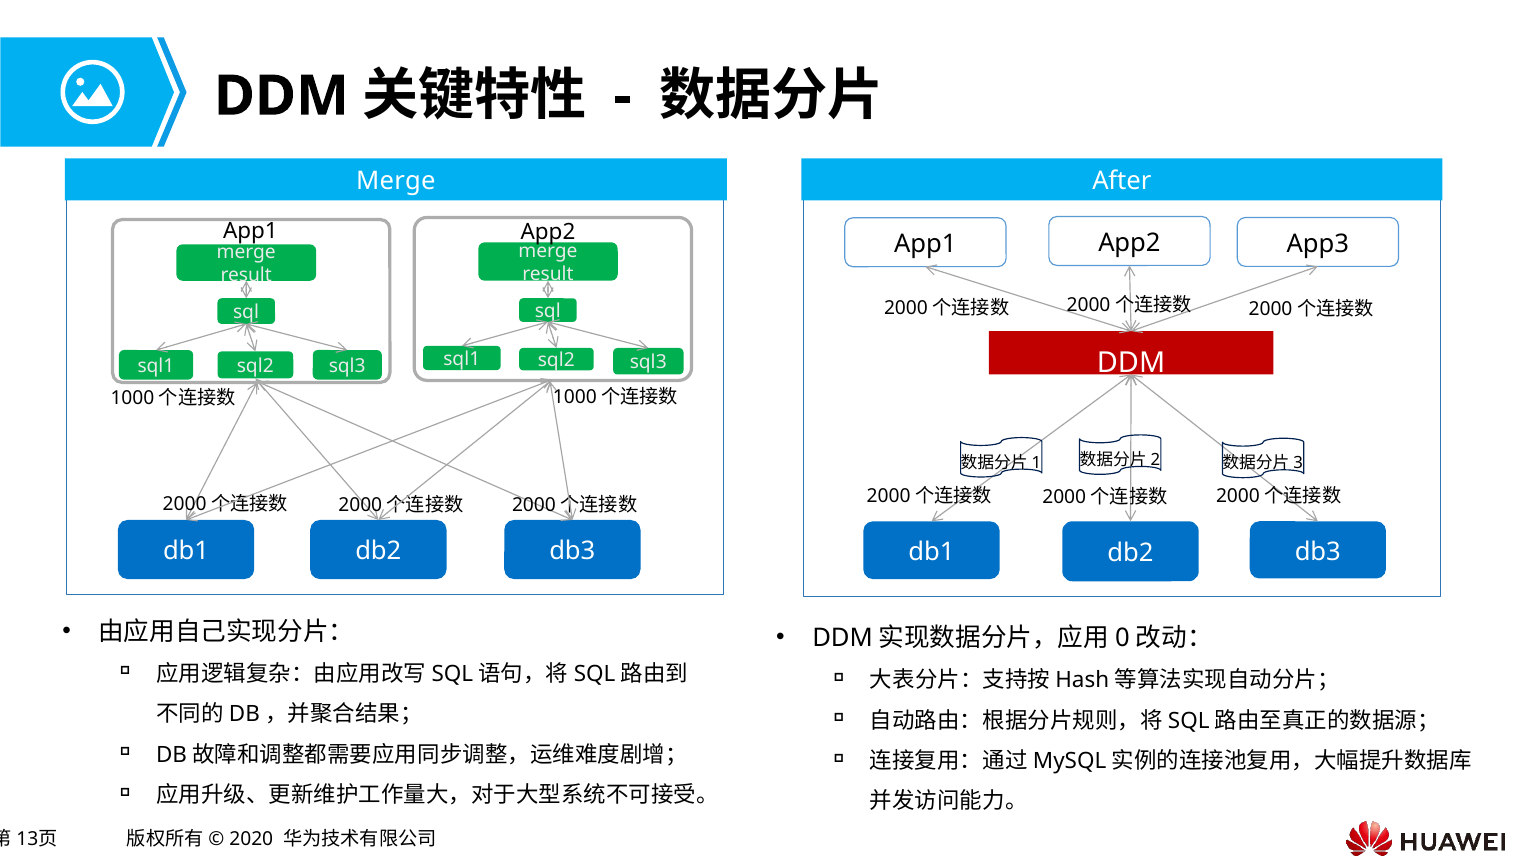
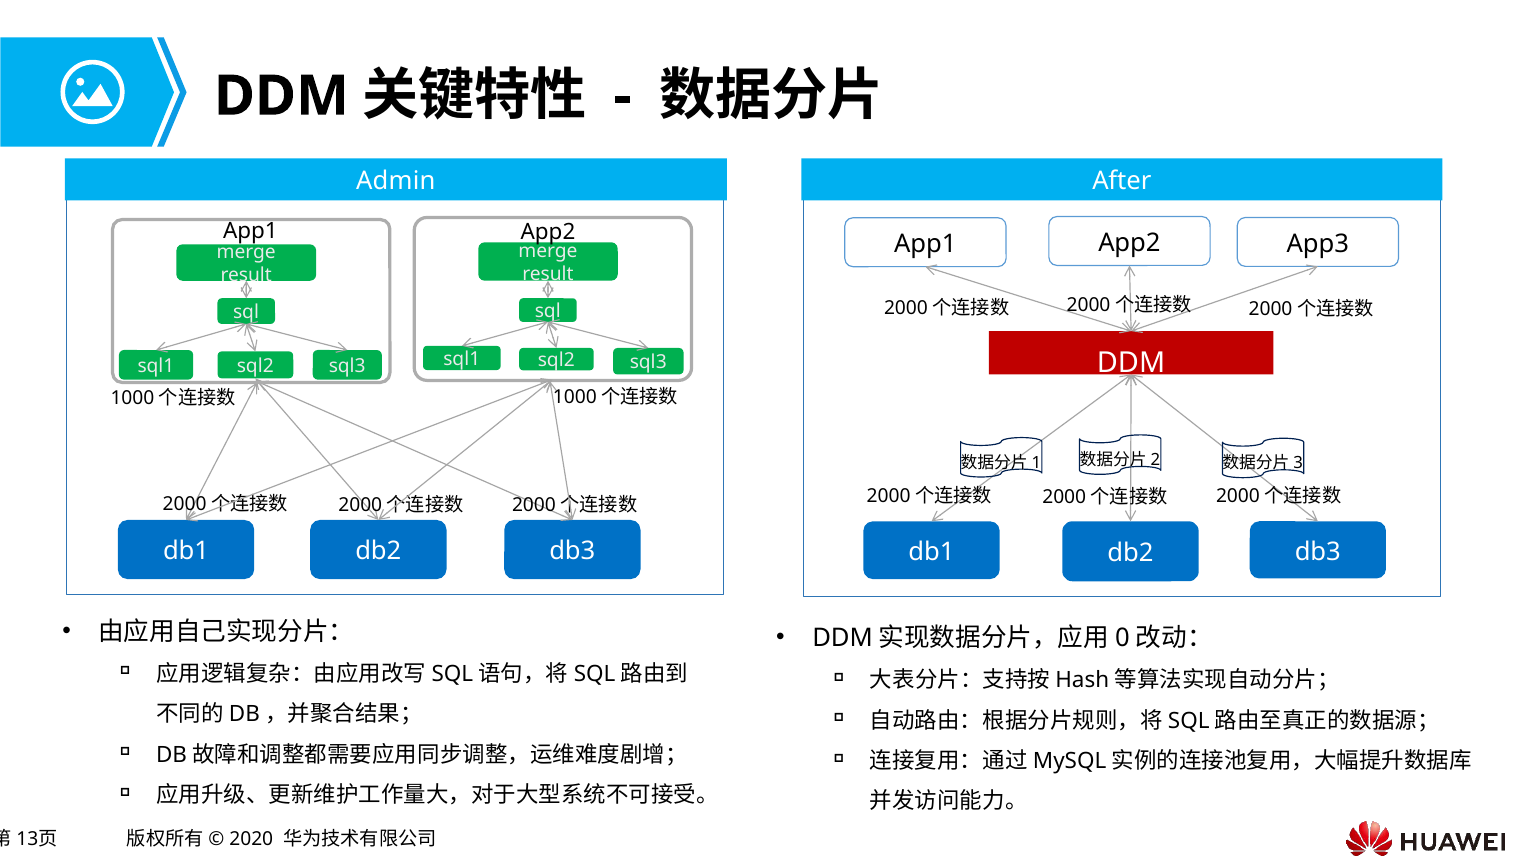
Merge at (396, 181): Merge -> Admin
